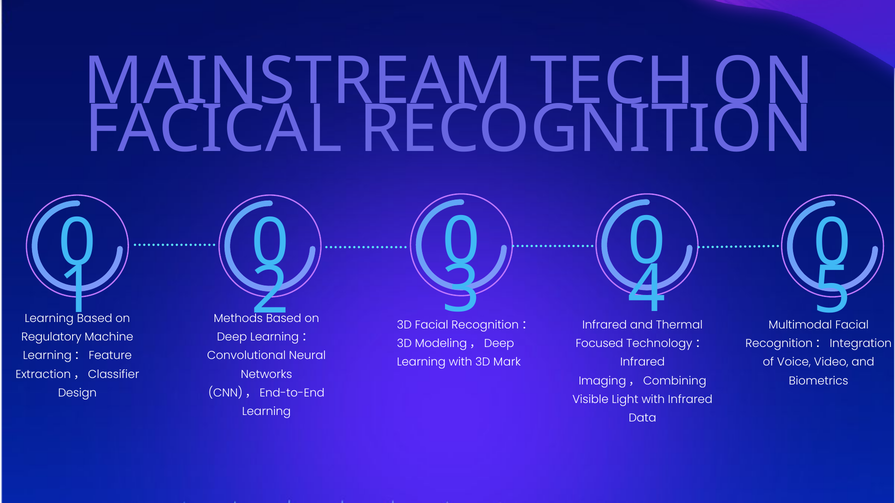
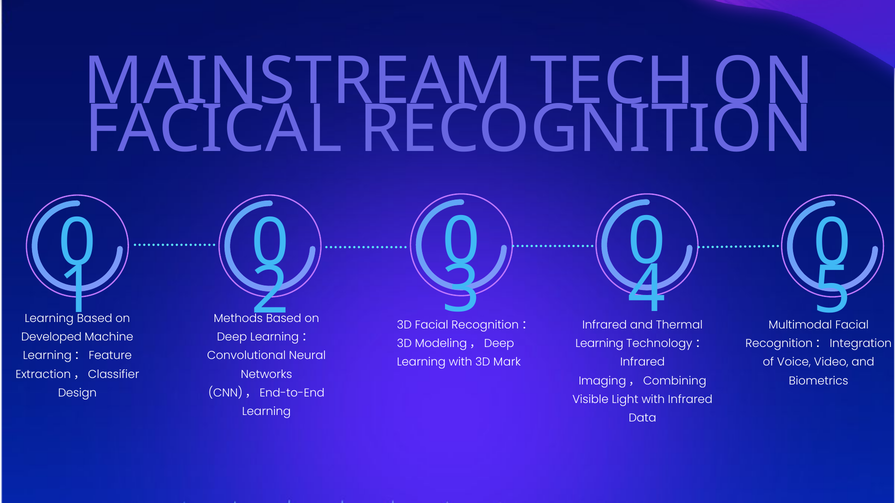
Regulatory: Regulatory -> Developed
Focused at (599, 344): Focused -> Learning
